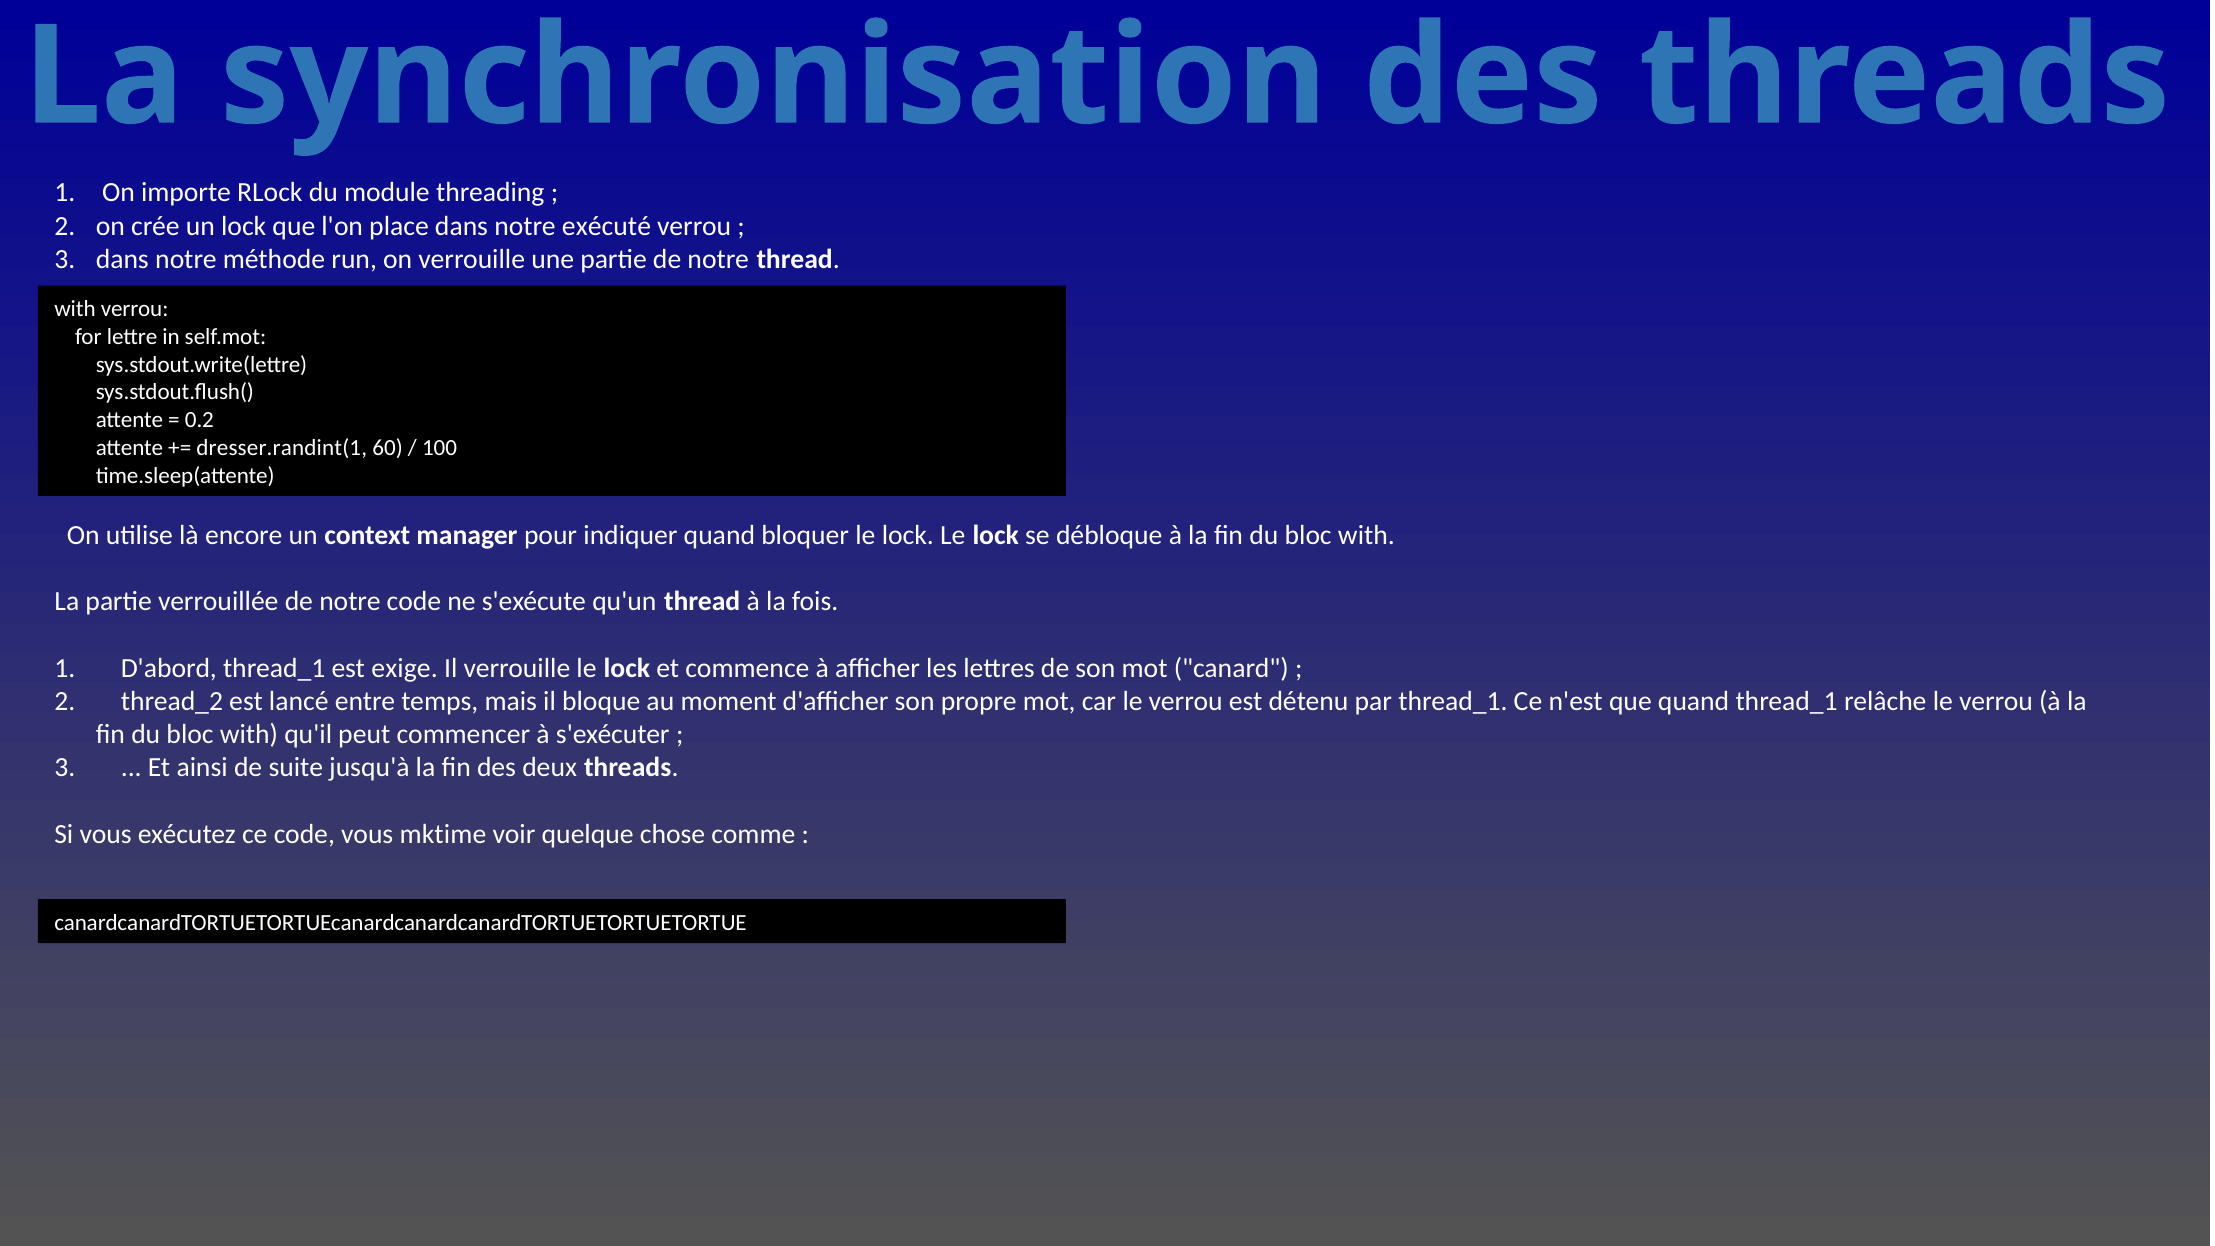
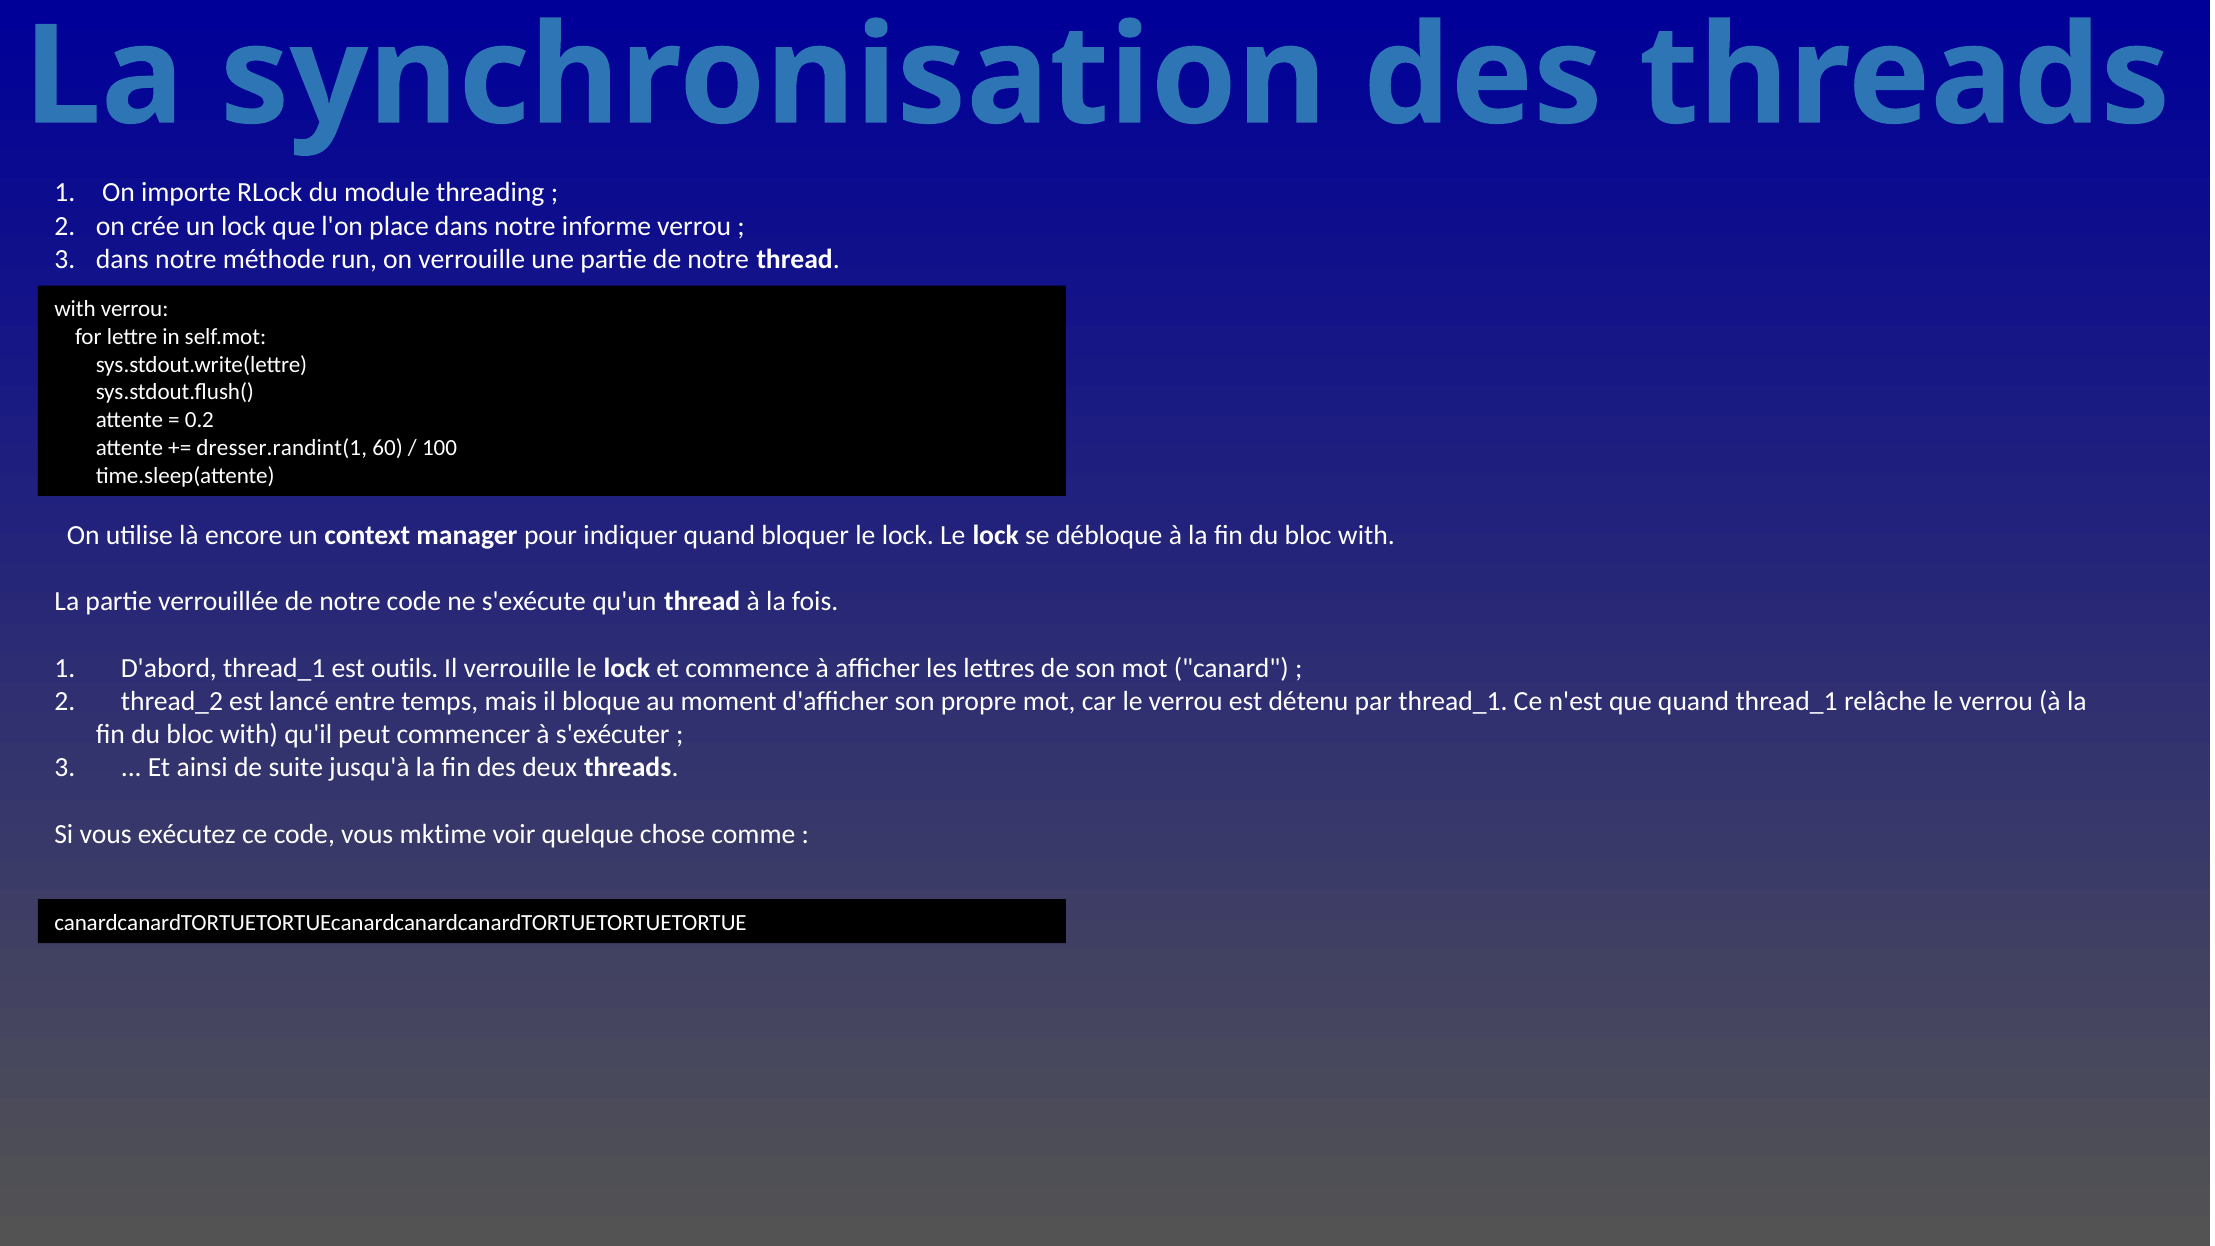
exécuté: exécuté -> informe
exige: exige -> outils
